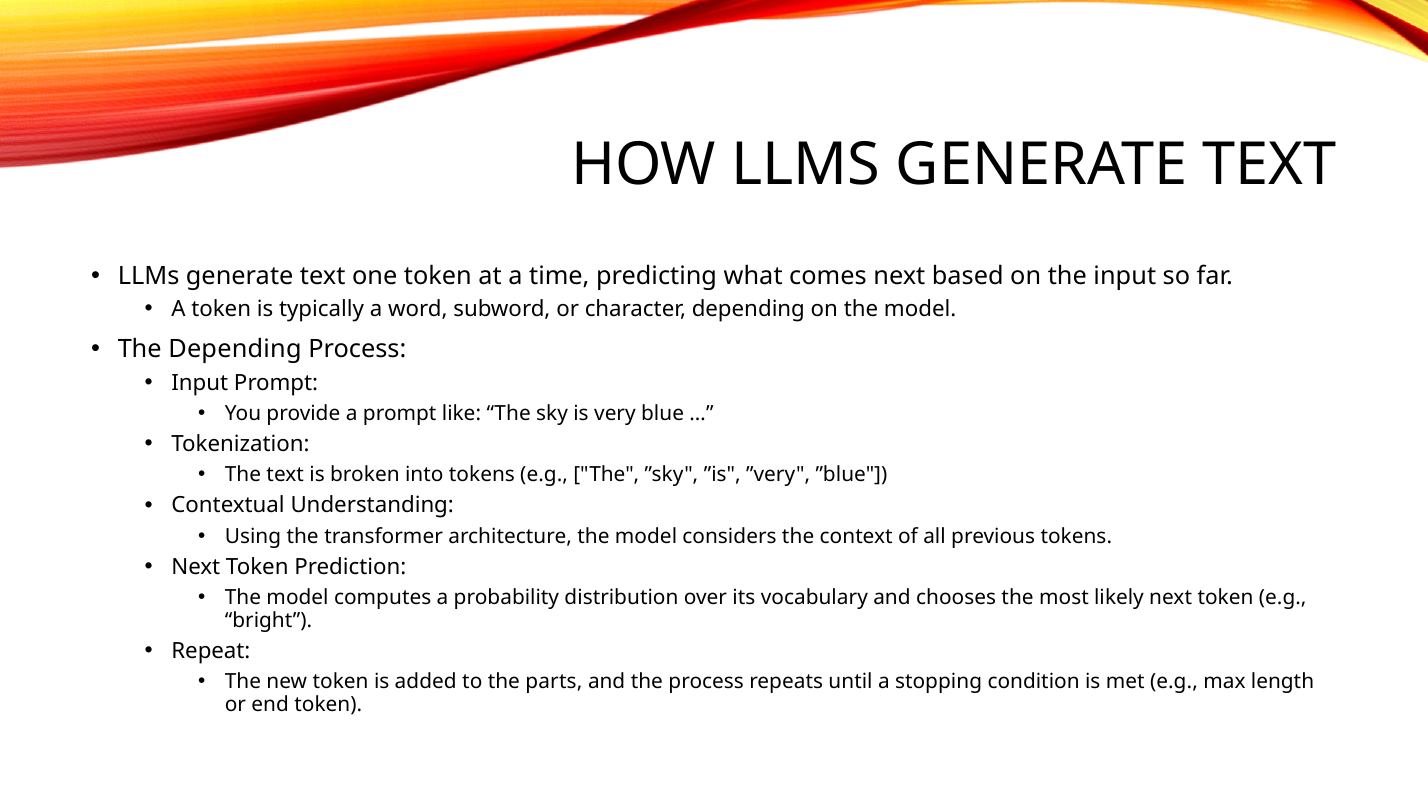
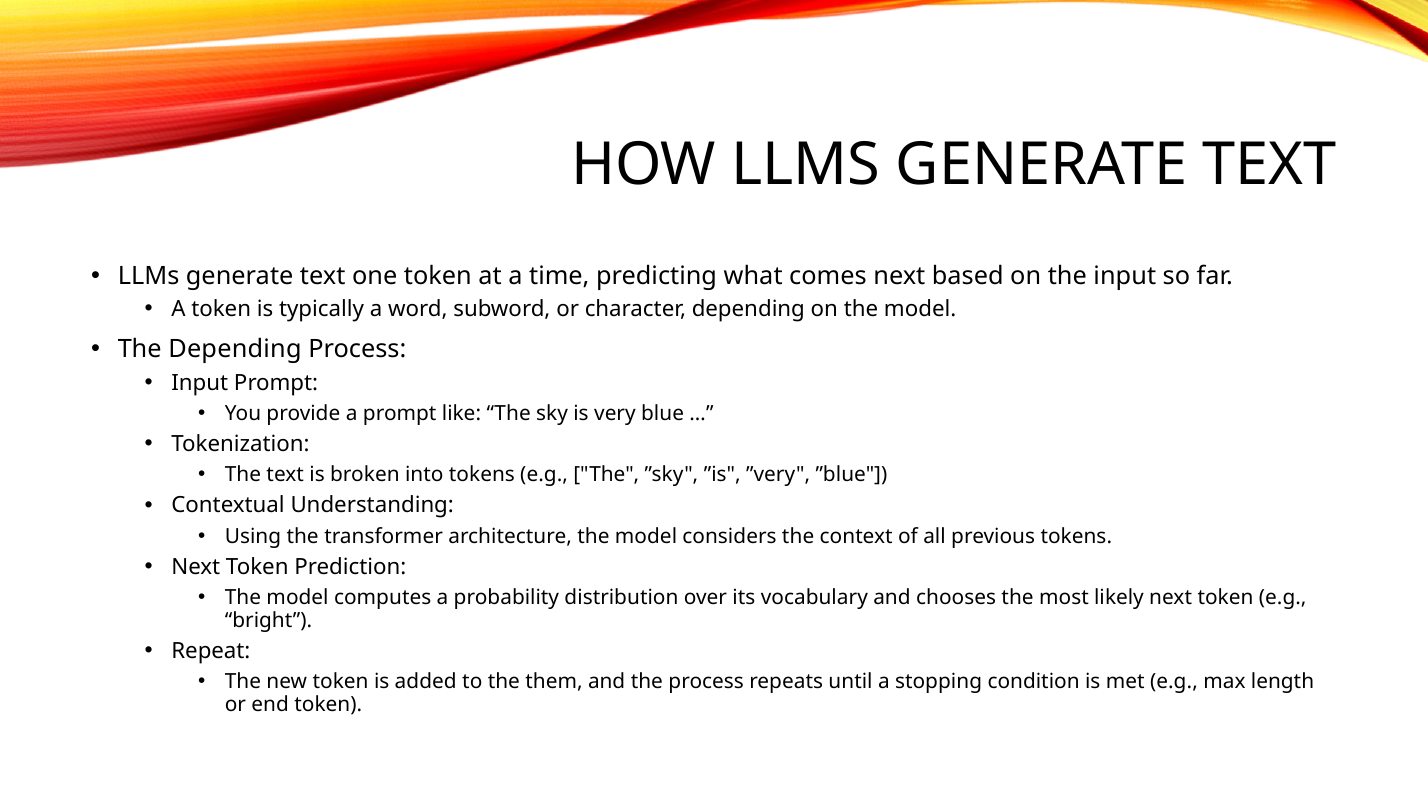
parts: parts -> them
